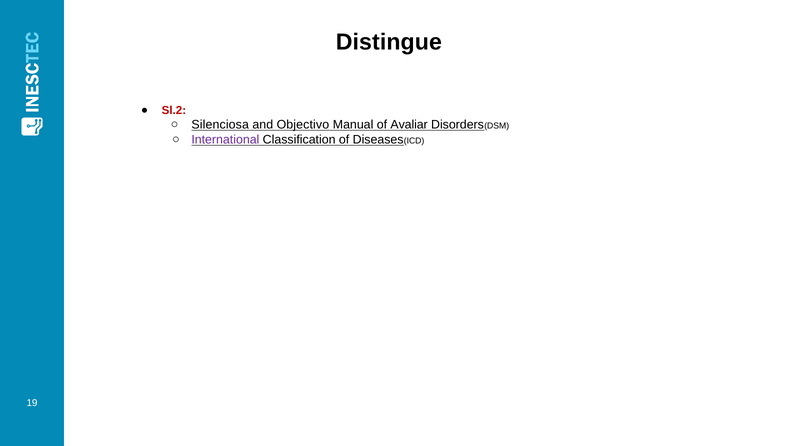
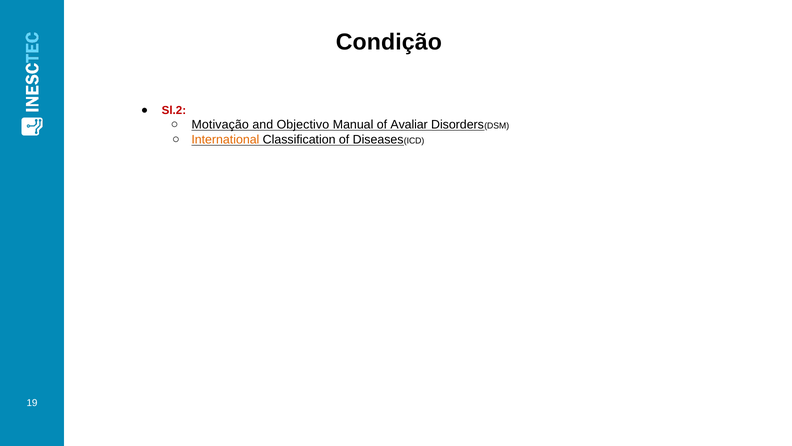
Distingue: Distingue -> Condição
Silenciosa: Silenciosa -> Motivação
International colour: purple -> orange
